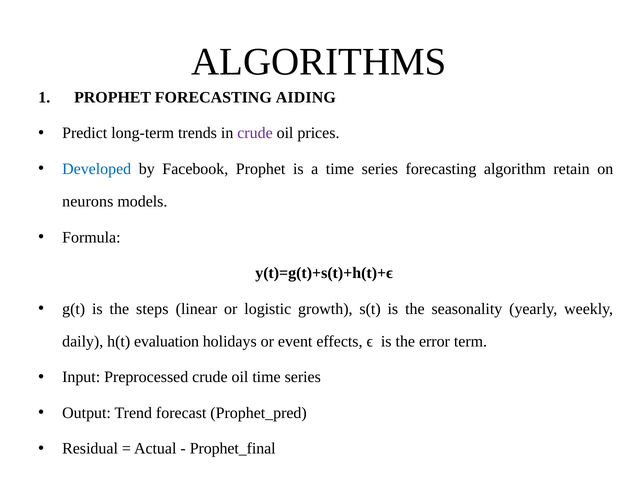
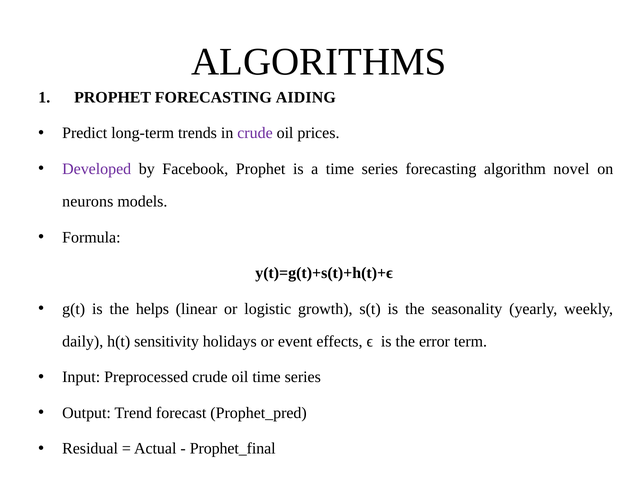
Developed colour: blue -> purple
retain: retain -> novel
steps: steps -> helps
evaluation: evaluation -> sensitivity
